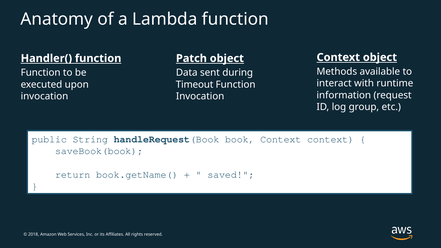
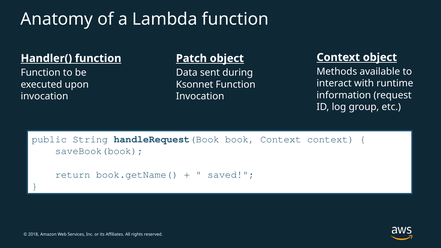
Timeout: Timeout -> Ksonnet
